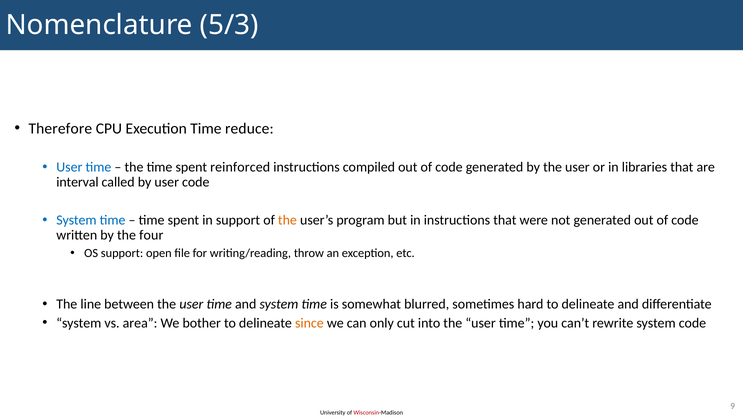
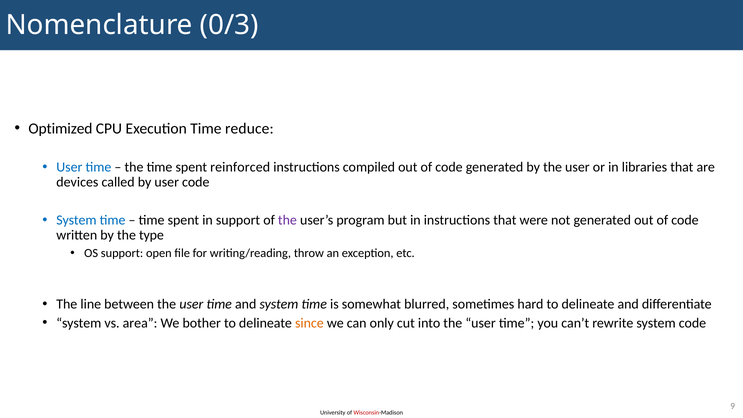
5/3: 5/3 -> 0/3
Therefore: Therefore -> Optimized
interval: interval -> devices
the at (287, 220) colour: orange -> purple
four: four -> type
